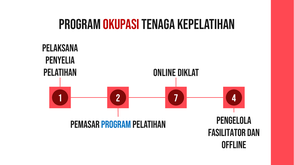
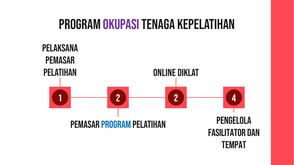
OKUPASI colour: red -> purple
PENYELIA at (60, 61): PENYELIA -> PEMASAR
2 7: 7 -> 2
OFFLINE: OFFLINE -> TEMPAT
